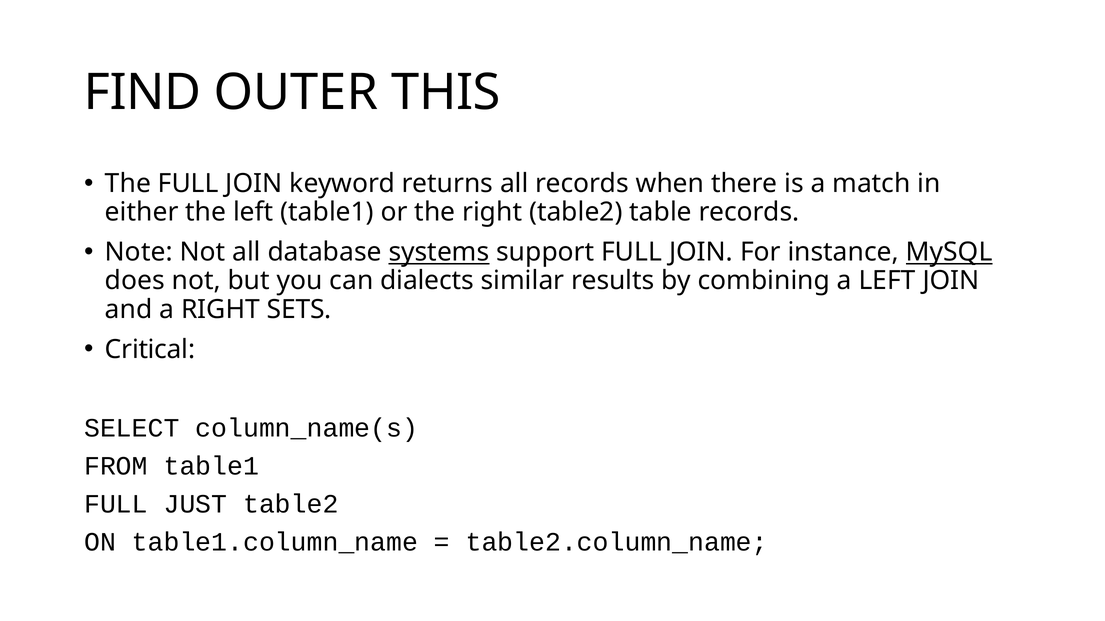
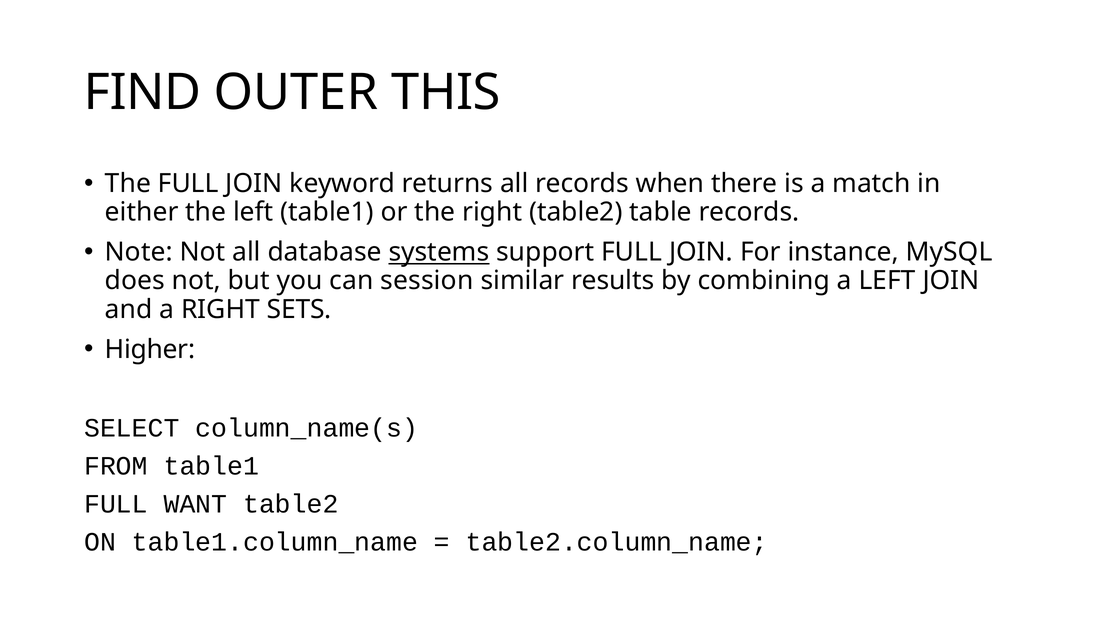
MySQL underline: present -> none
dialects: dialects -> session
Critical: Critical -> Higher
JUST: JUST -> WANT
